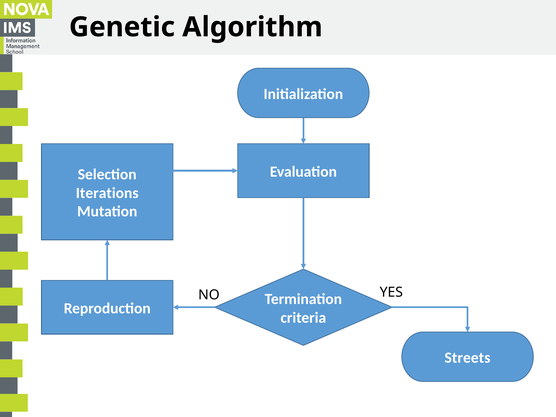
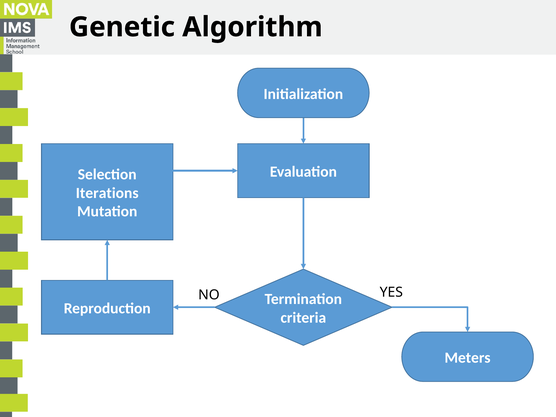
Streets: Streets -> Meters
